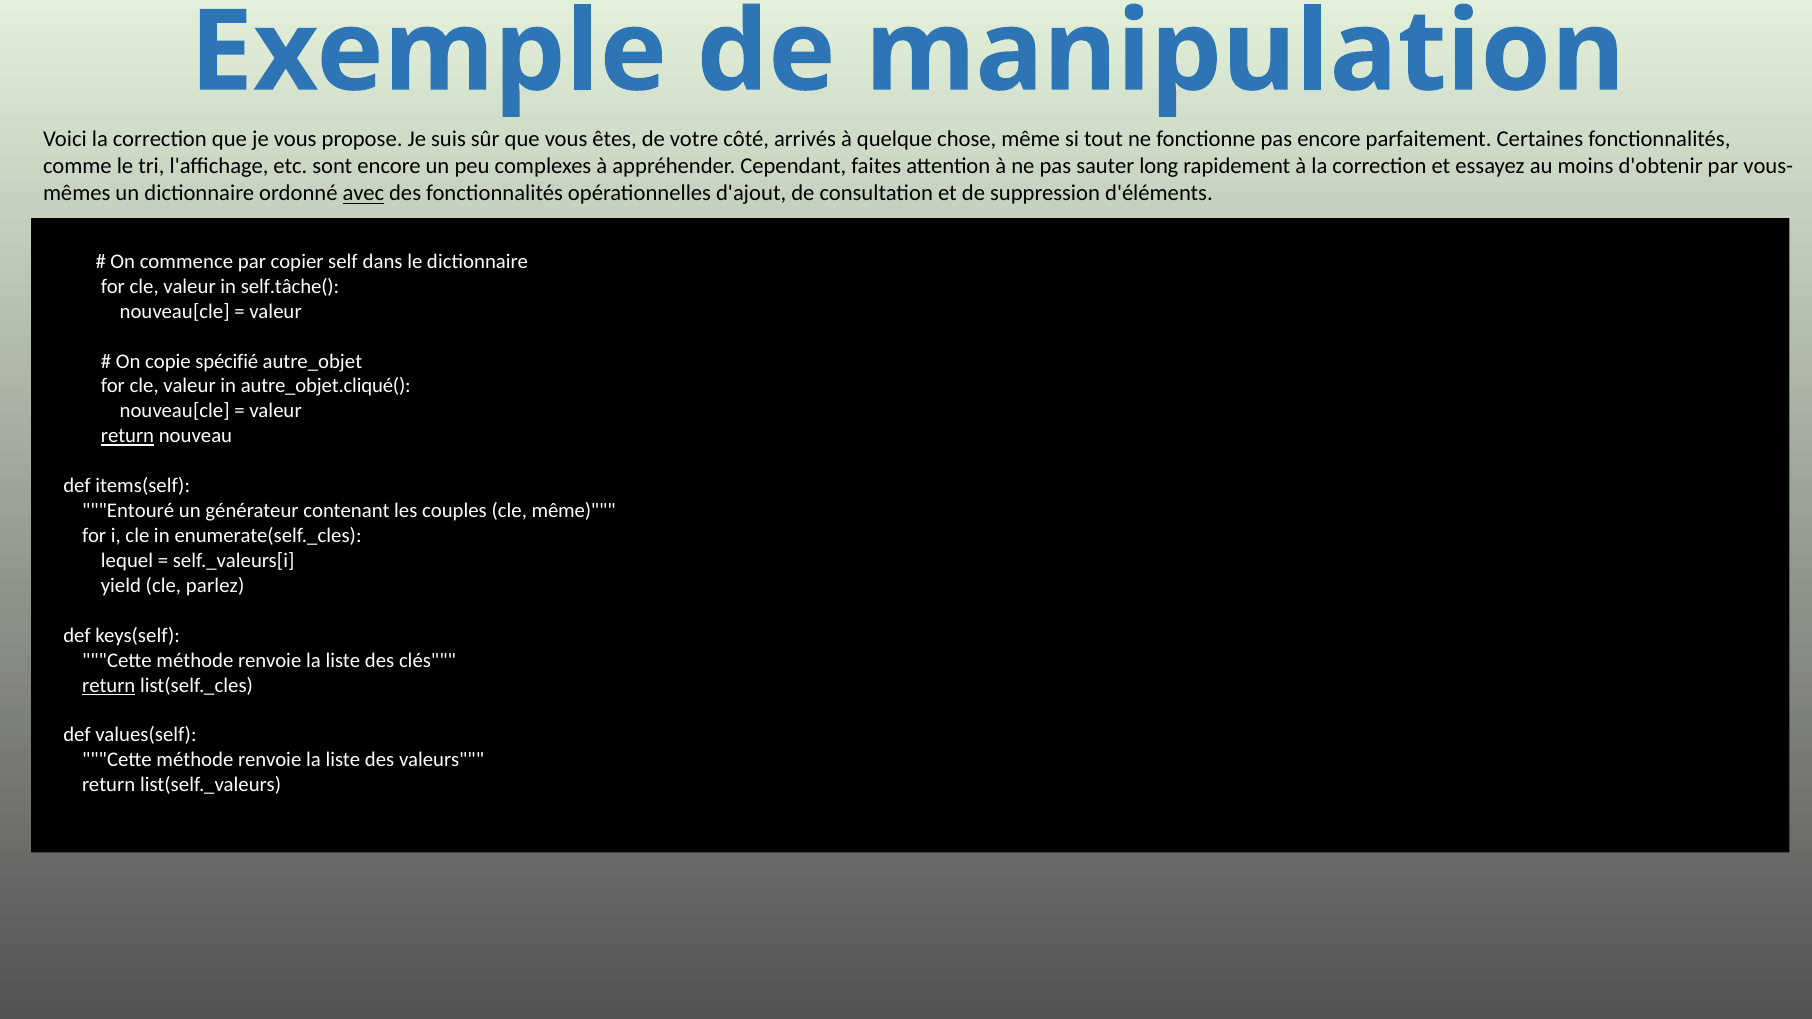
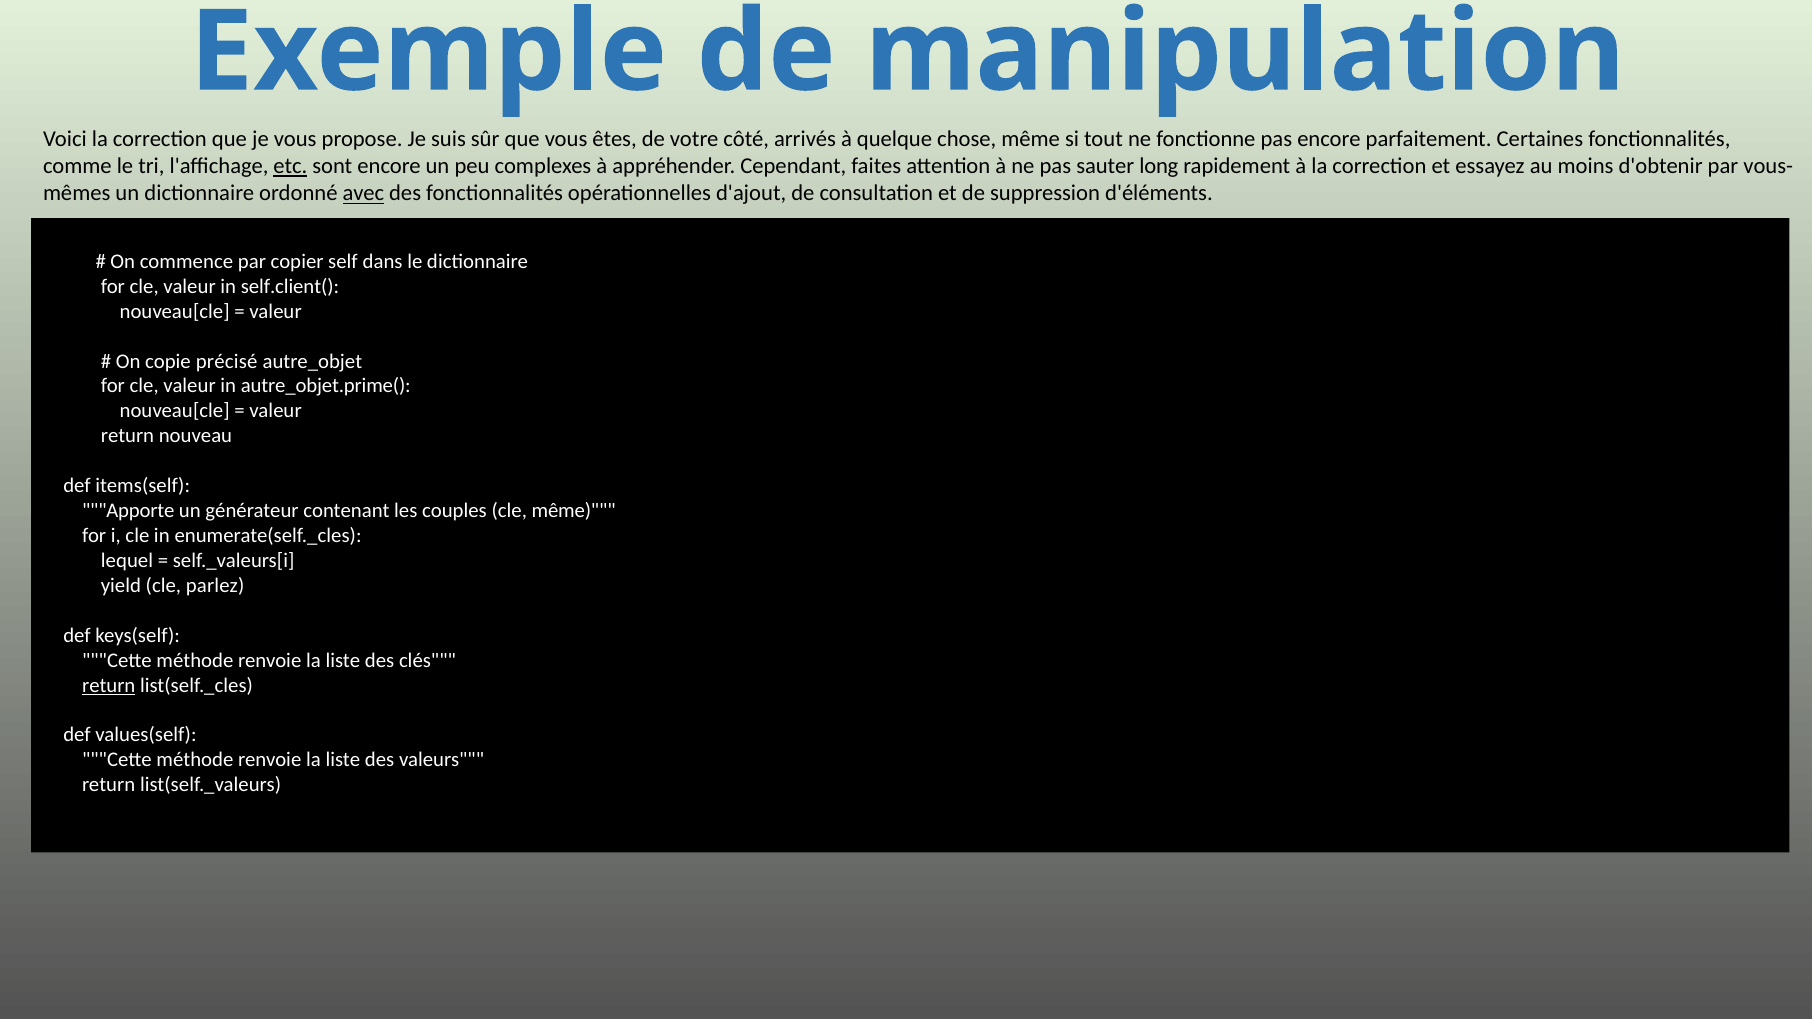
etc underline: none -> present
self.tâche(: self.tâche( -> self.client(
spécifié: spécifié -> précisé
autre_objet.cliqué(: autre_objet.cliqué( -> autre_objet.prime(
return at (128, 436) underline: present -> none
Entouré: Entouré -> Apporte
